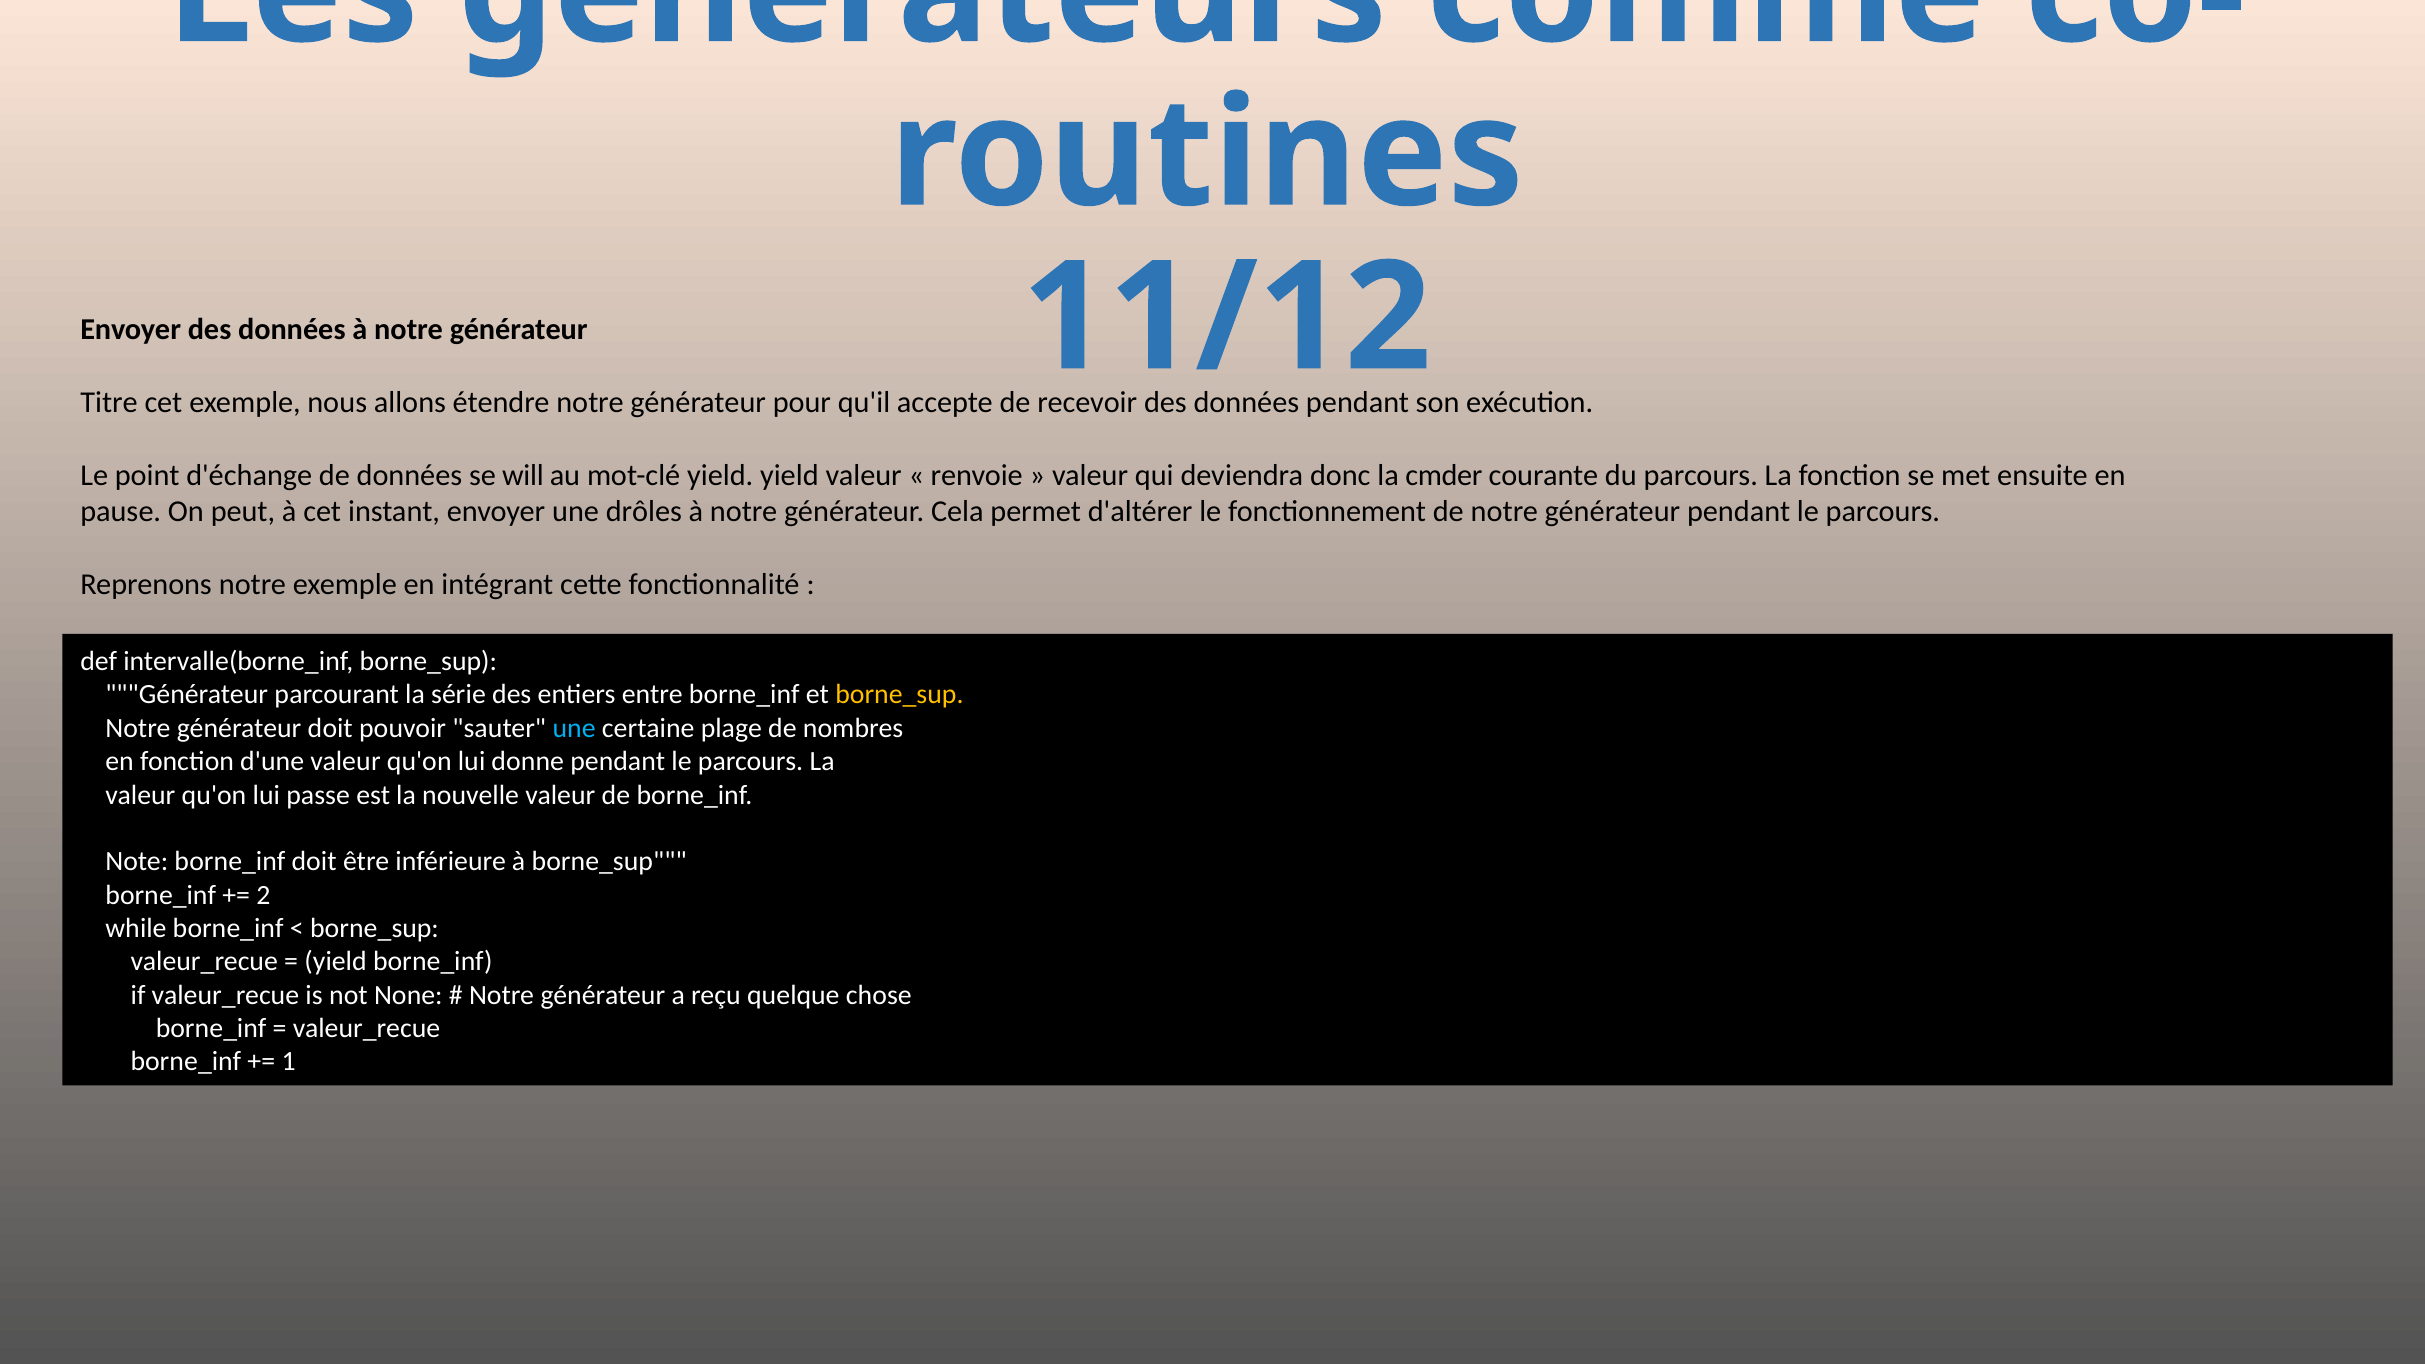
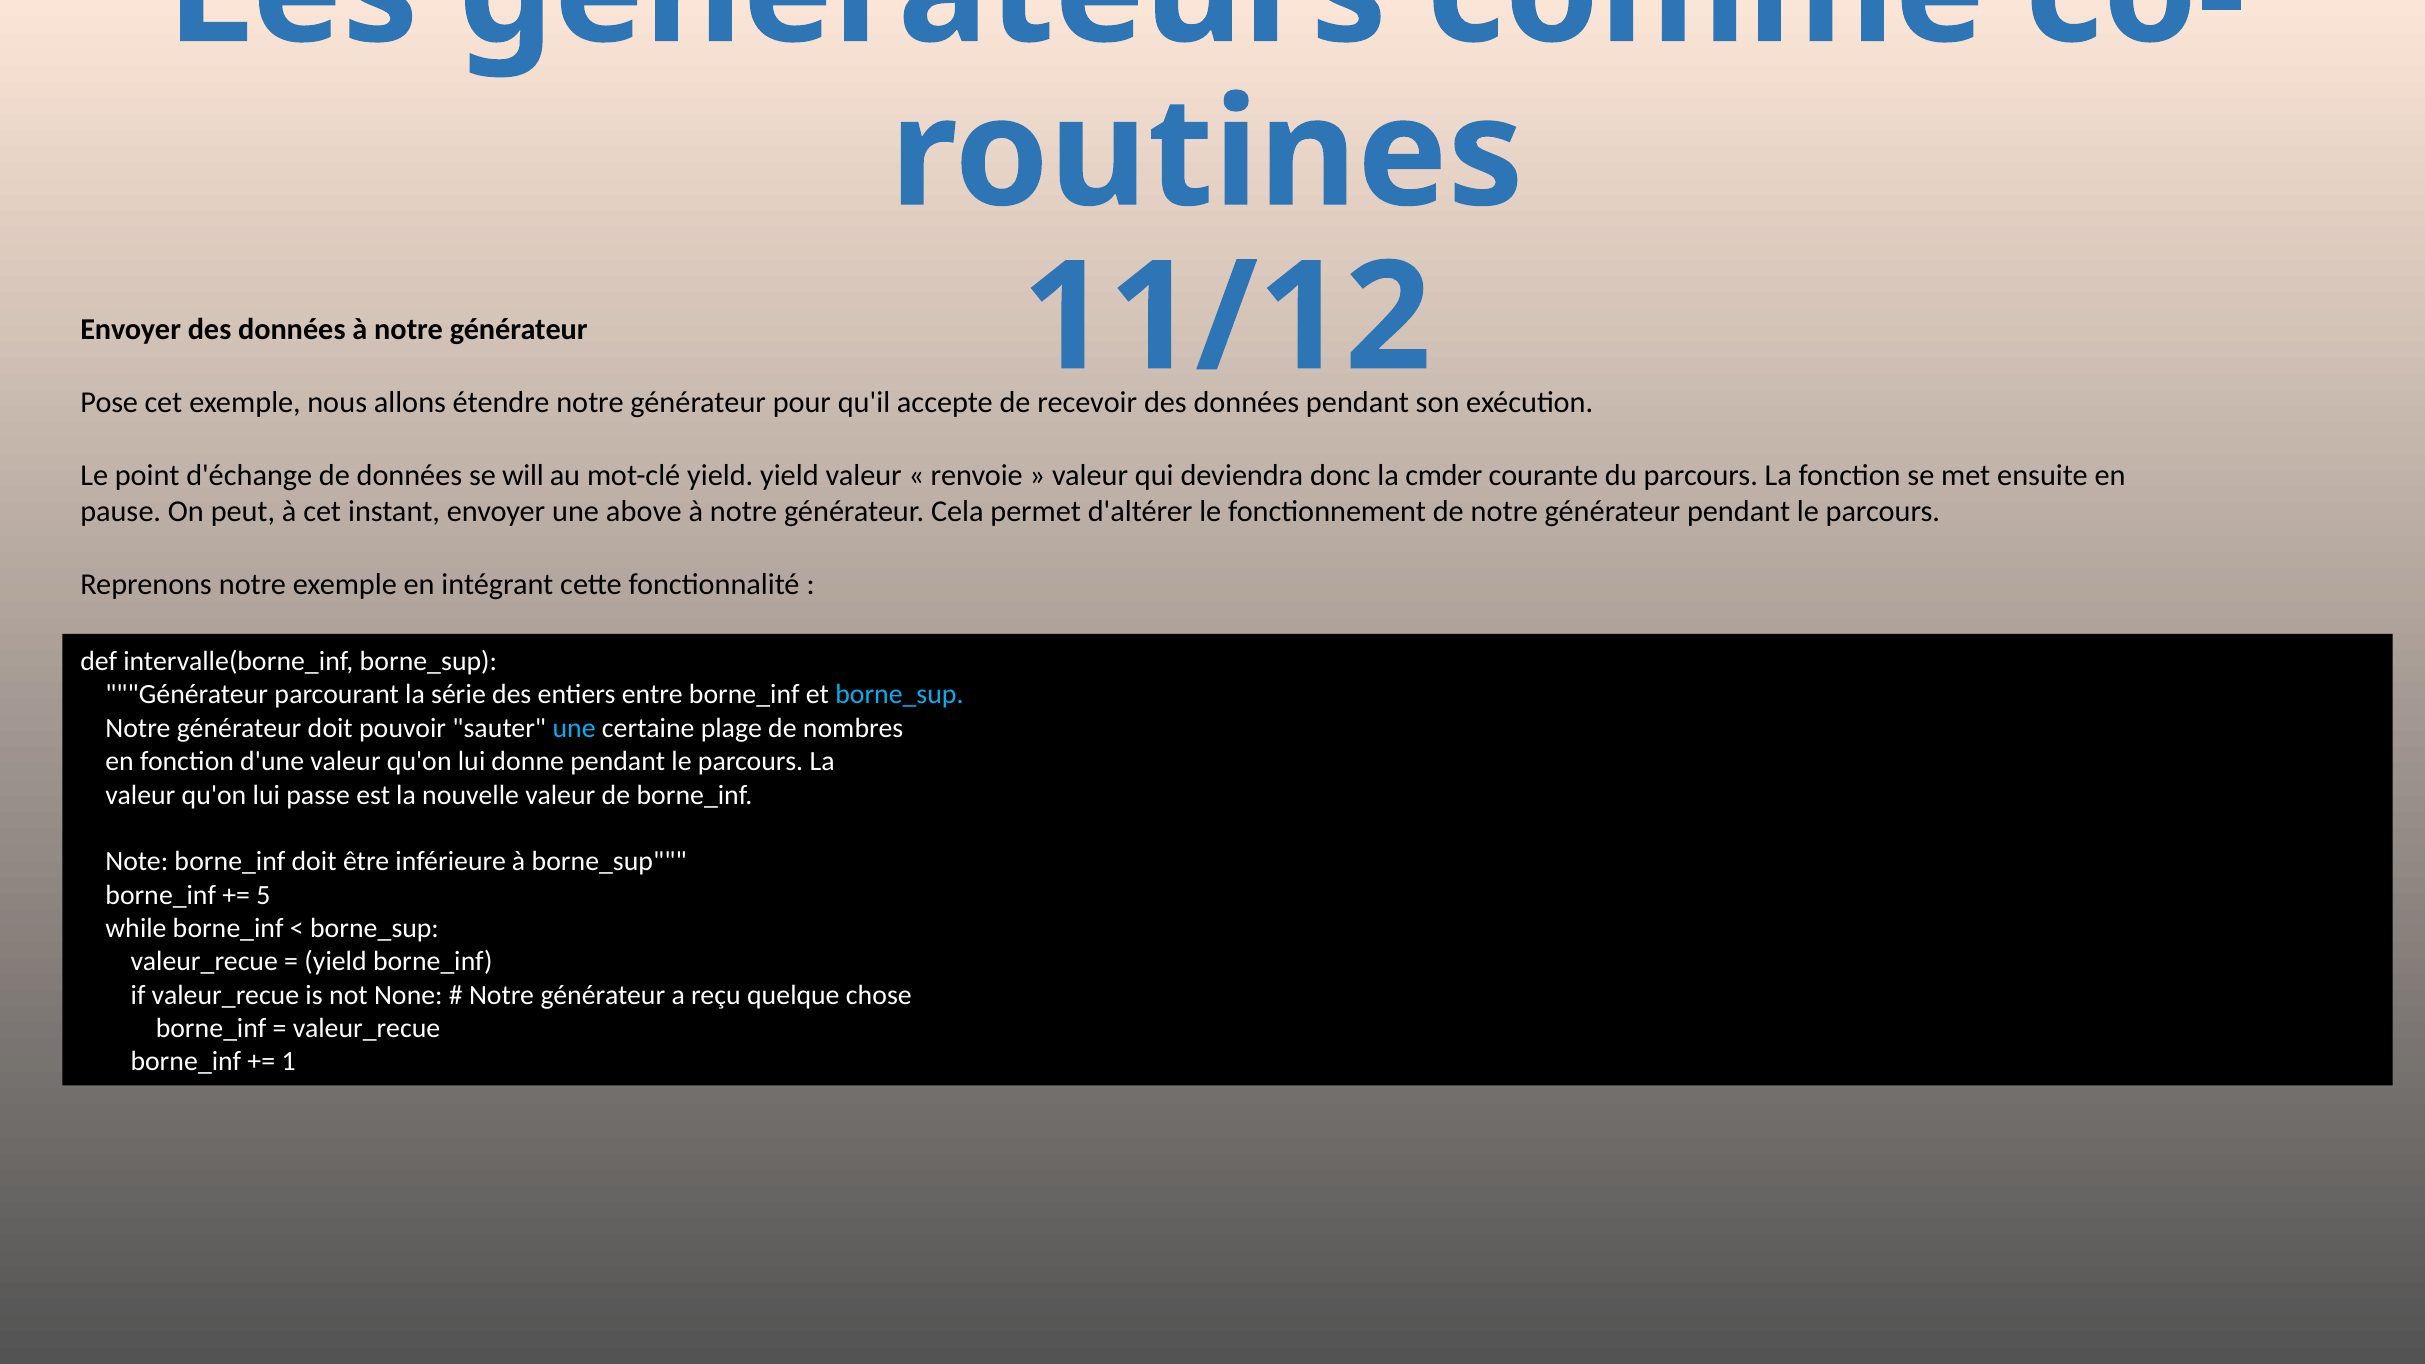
Titre: Titre -> Pose
drôles: drôles -> above
borne_sup at (899, 695) colour: yellow -> light blue
2: 2 -> 5
